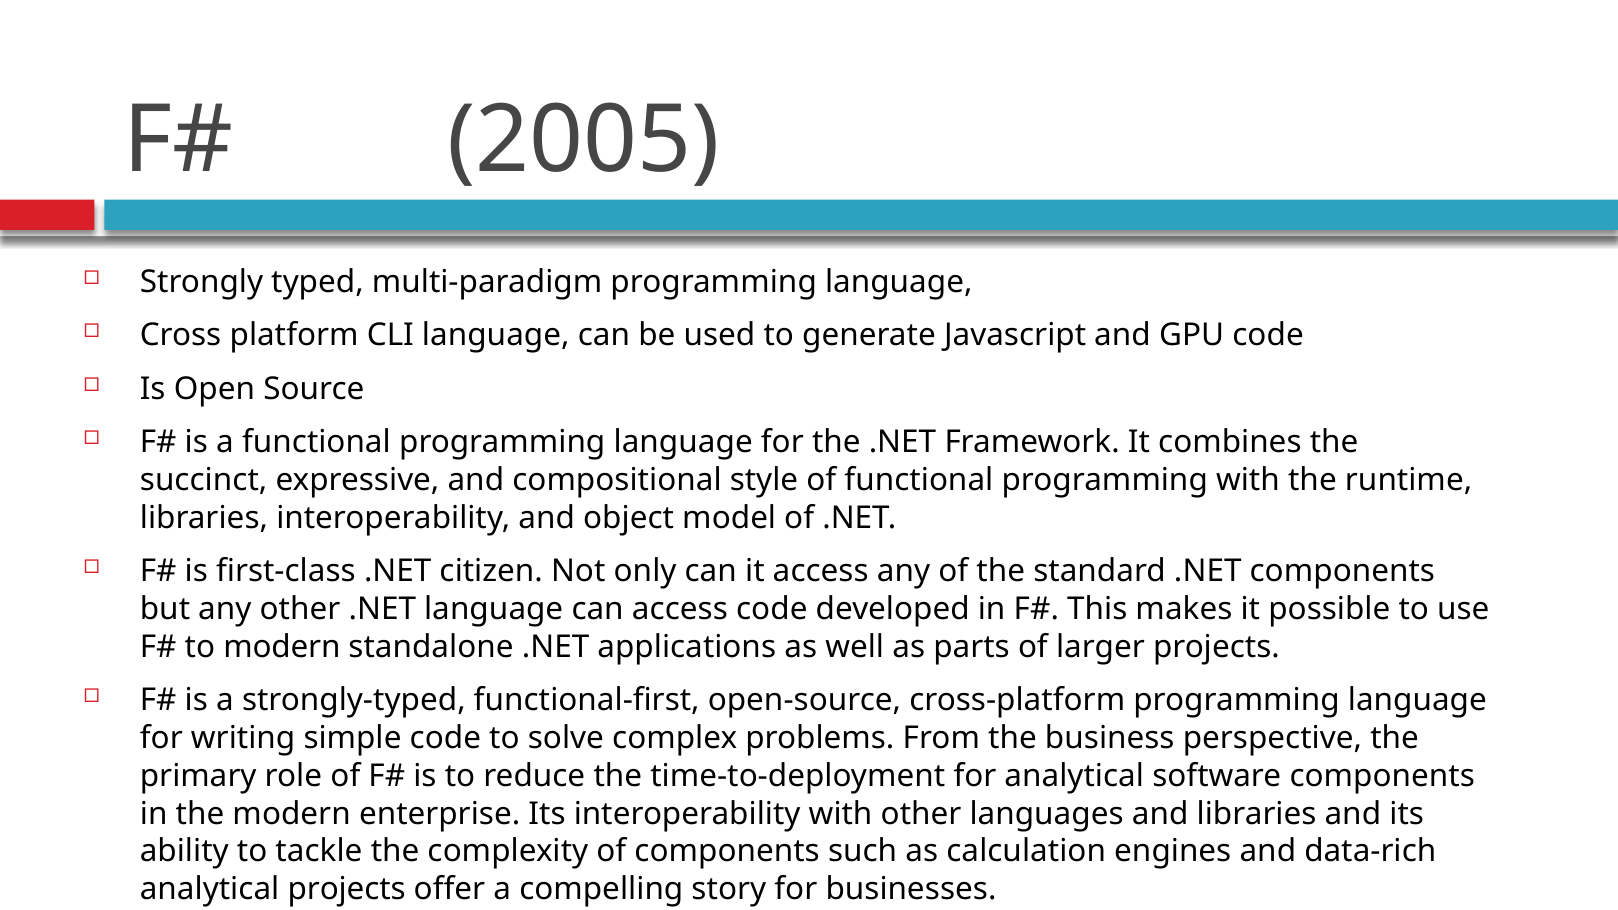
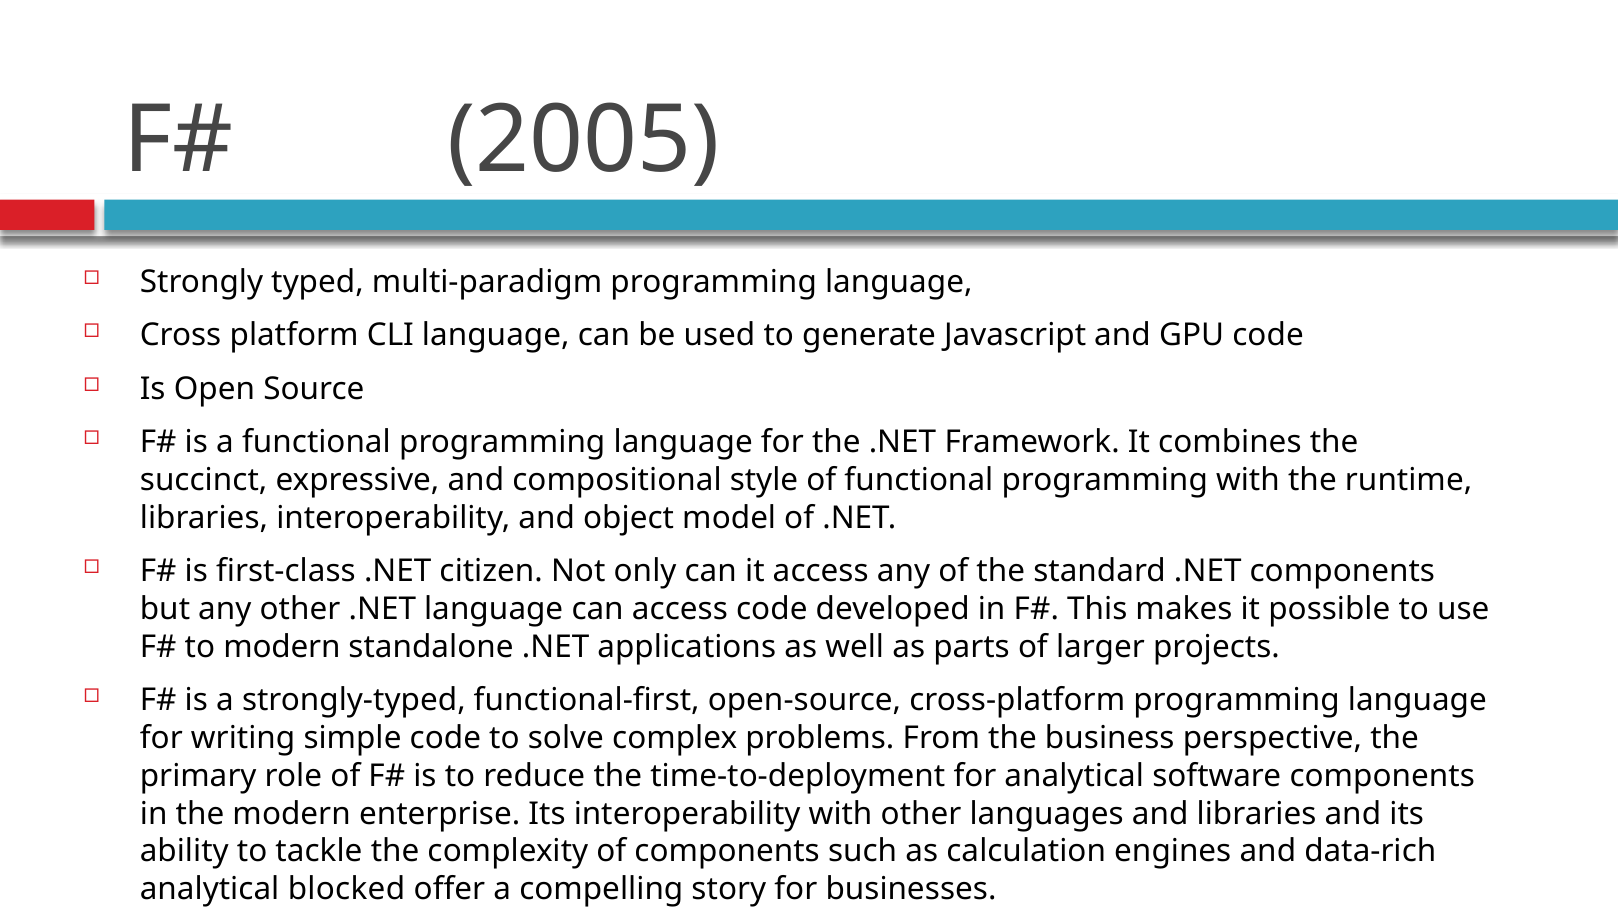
analytical projects: projects -> blocked
